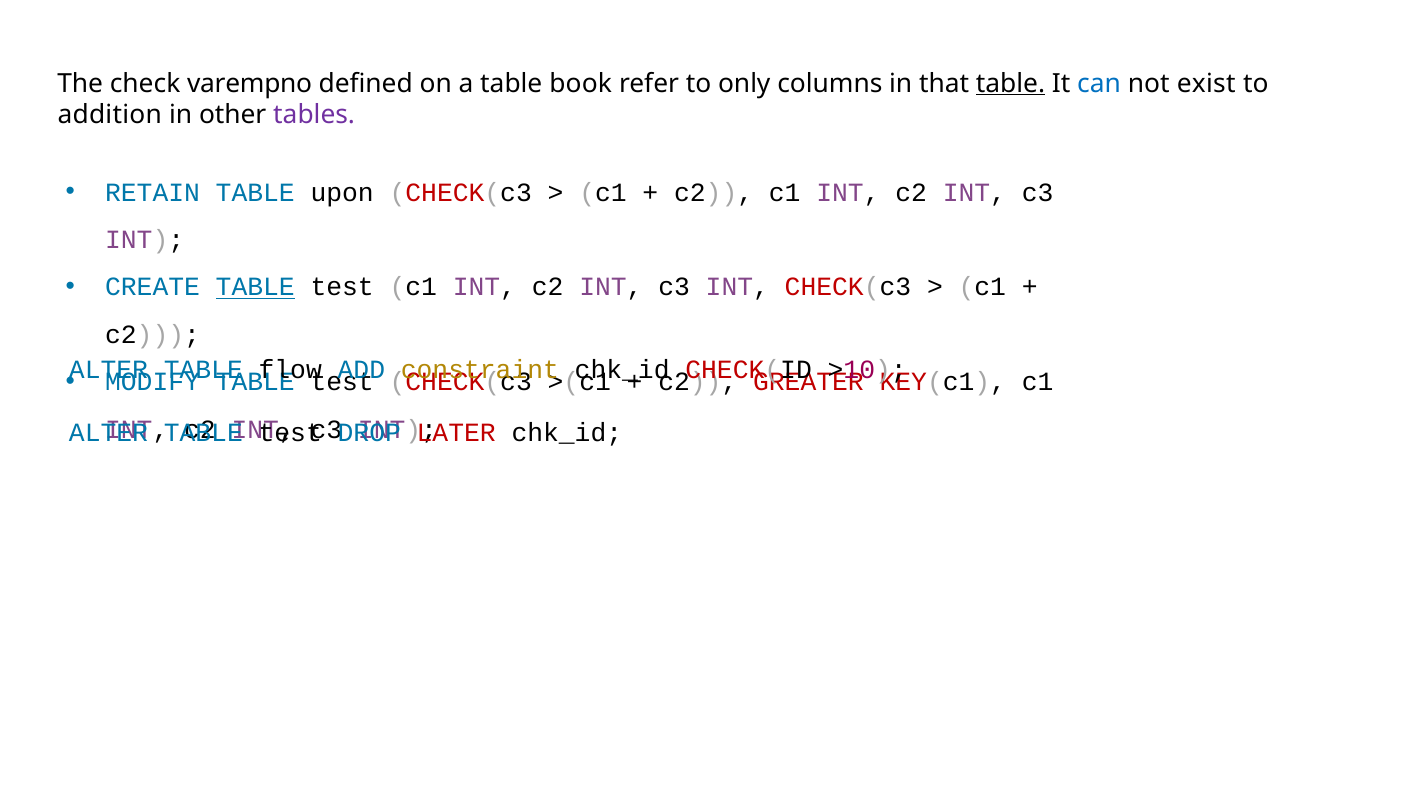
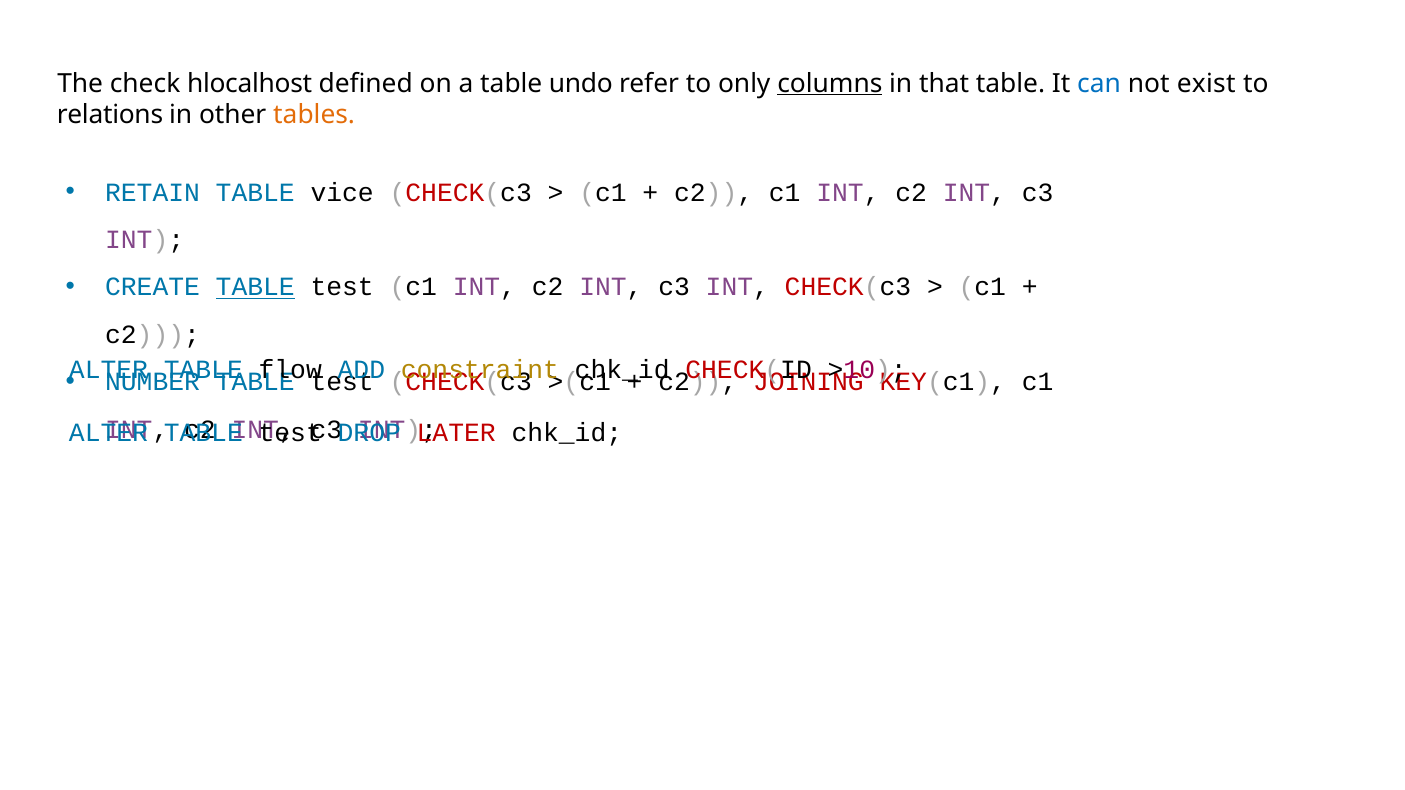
varempno: varempno -> hlocalhost
book: book -> undo
columns underline: none -> present
table at (1011, 83) underline: present -> none
addition: addition -> relations
tables colour: purple -> orange
upon: upon -> vice
MODIFY: MODIFY -> NUMBER
GREATER: GREATER -> JOINING
